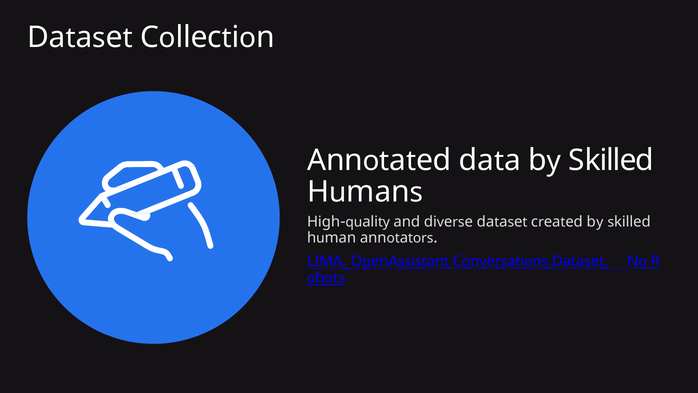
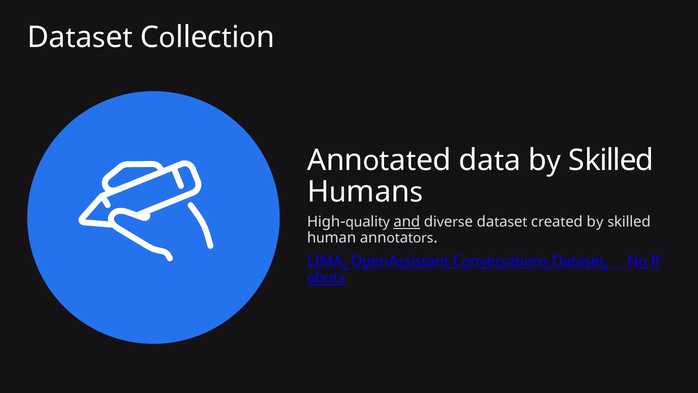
and underline: none -> present
